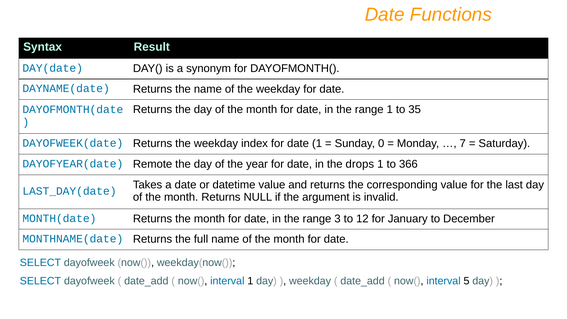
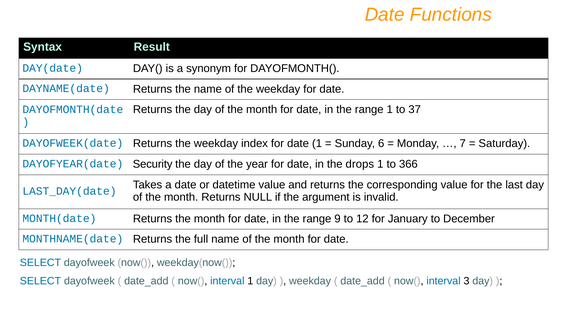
35: 35 -> 37
0: 0 -> 6
Remote: Remote -> Security
3: 3 -> 9
5: 5 -> 3
